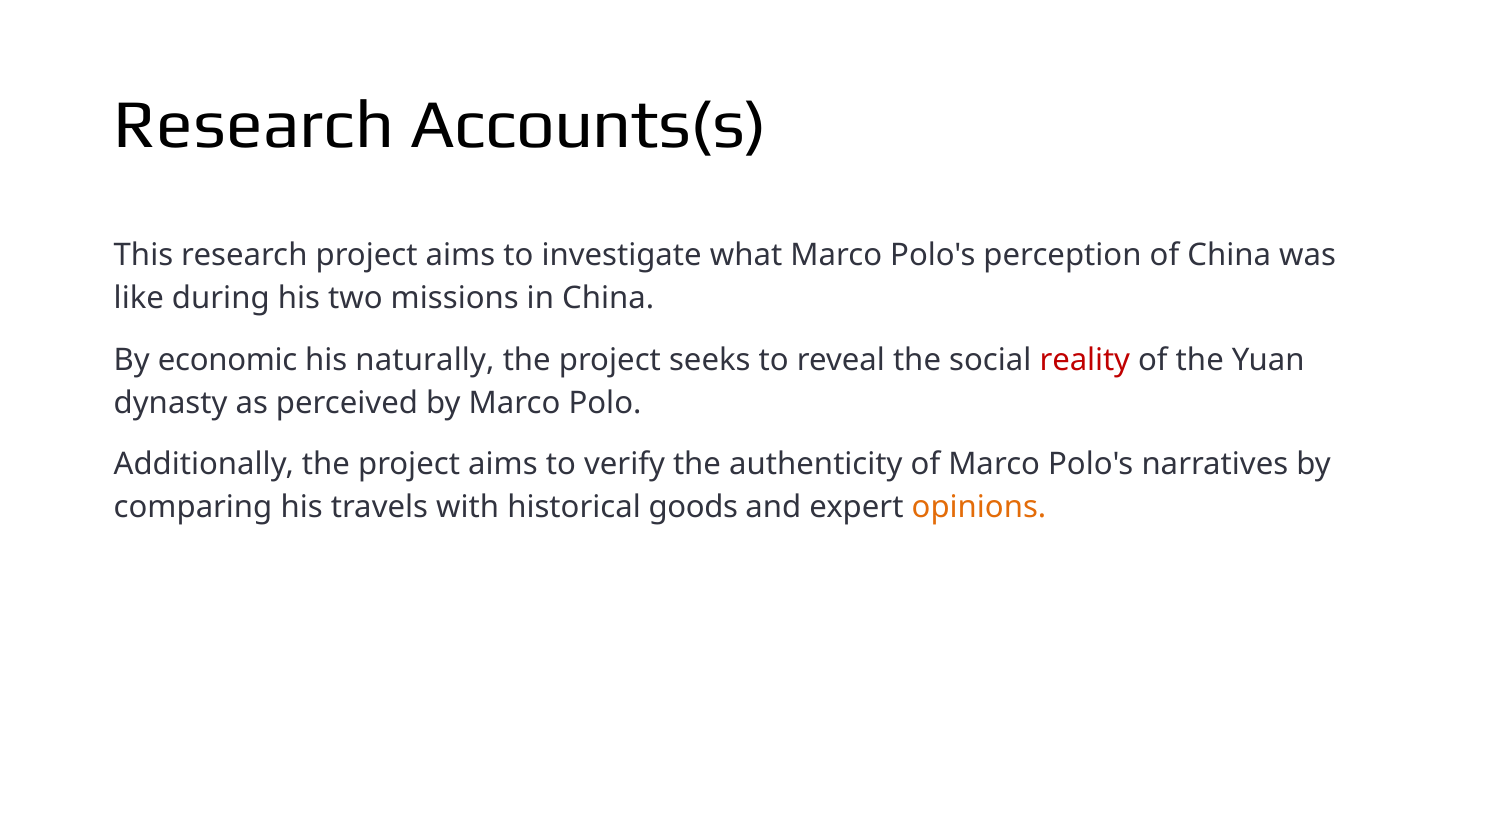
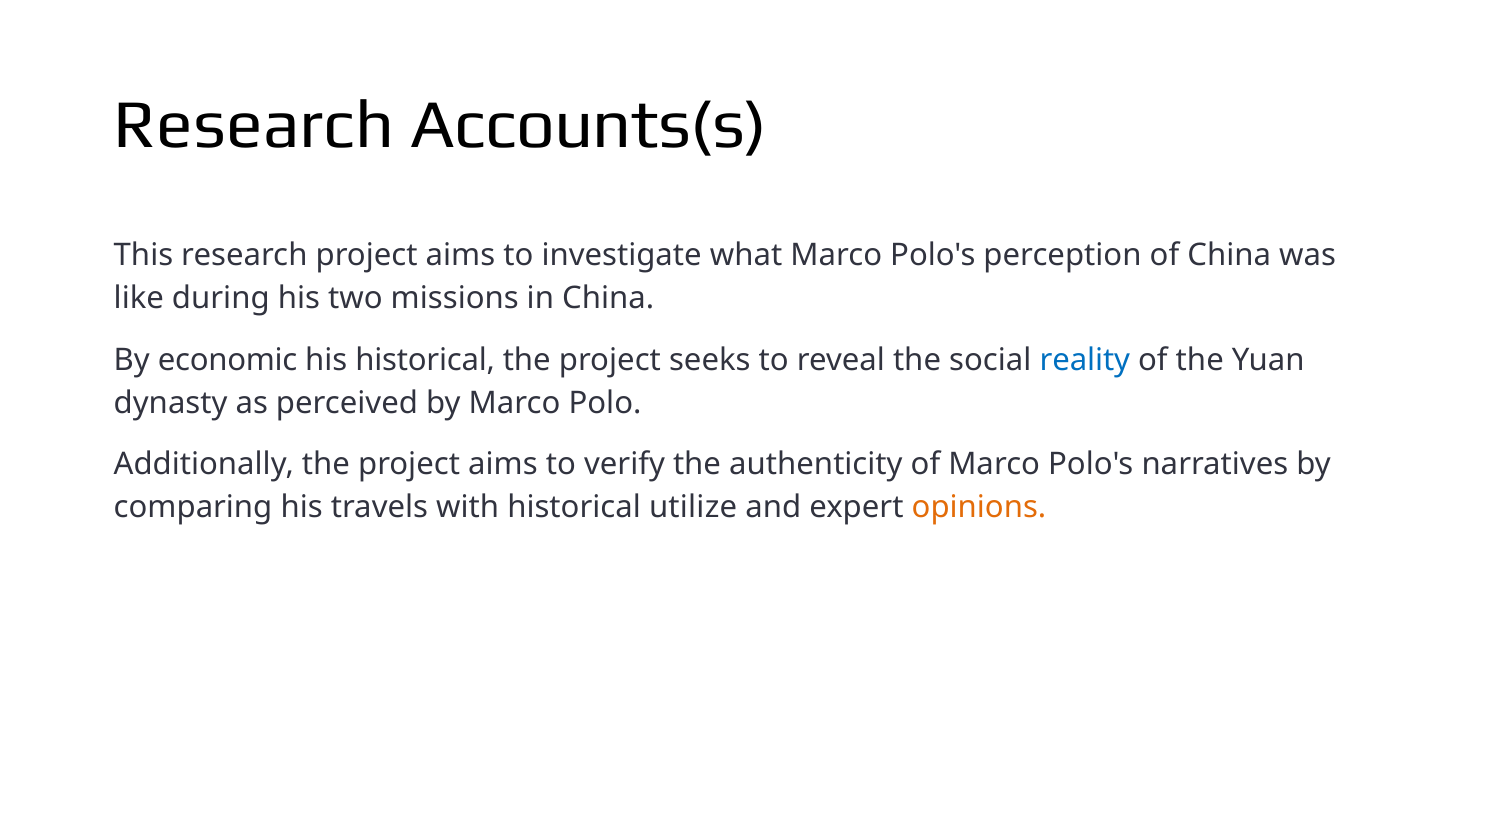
his naturally: naturally -> historical
reality colour: red -> blue
goods: goods -> utilize
